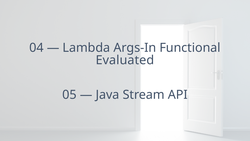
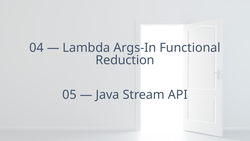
Evaluated: Evaluated -> Reduction
